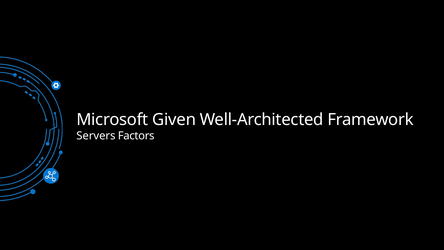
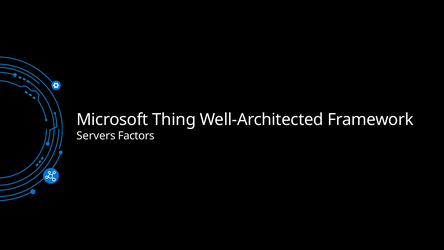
Given: Given -> Thing
